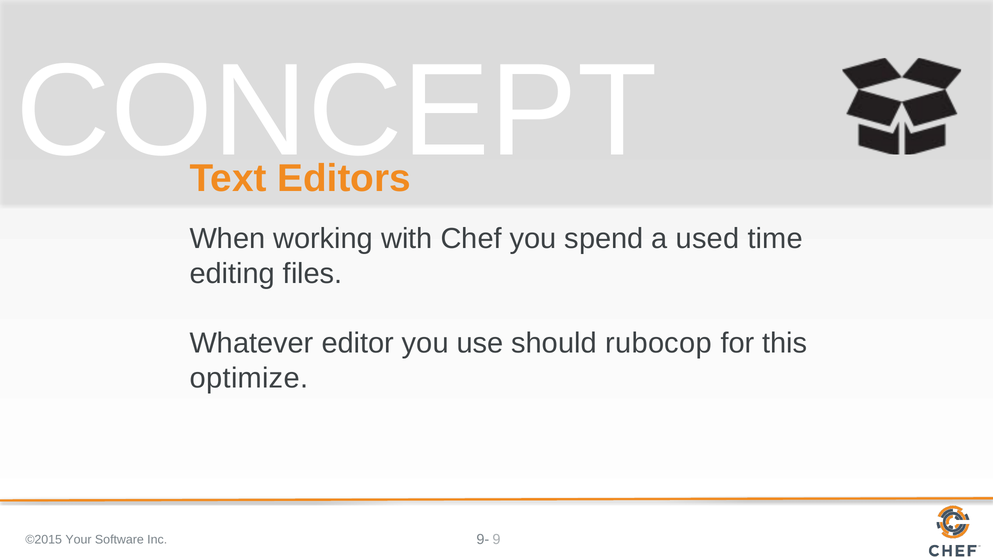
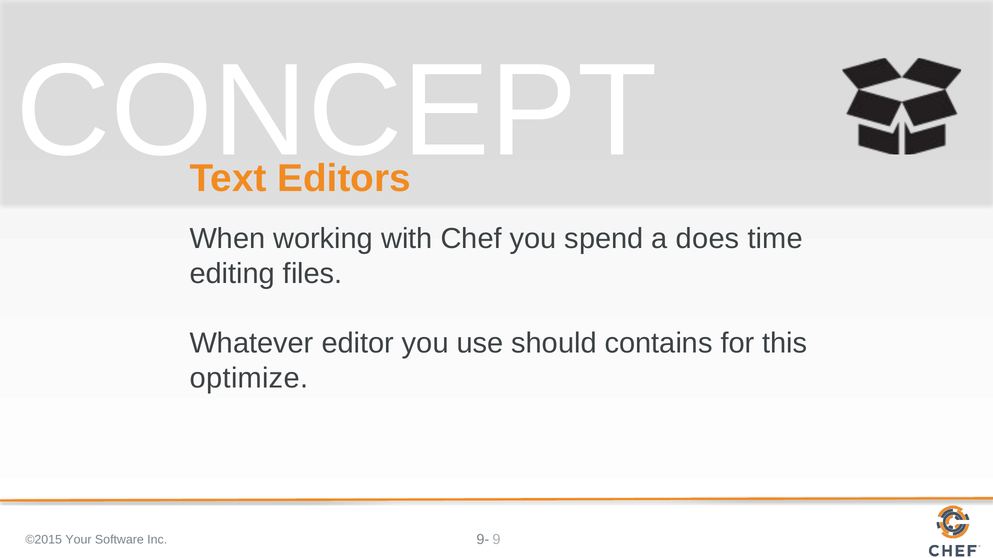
used: used -> does
rubocop: rubocop -> contains
